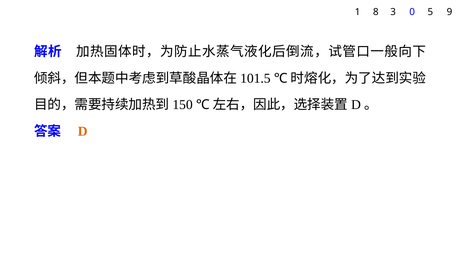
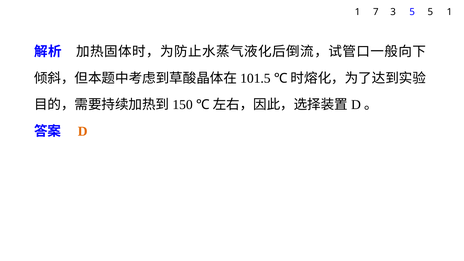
8: 8 -> 7
3 0: 0 -> 5
5 9: 9 -> 1
